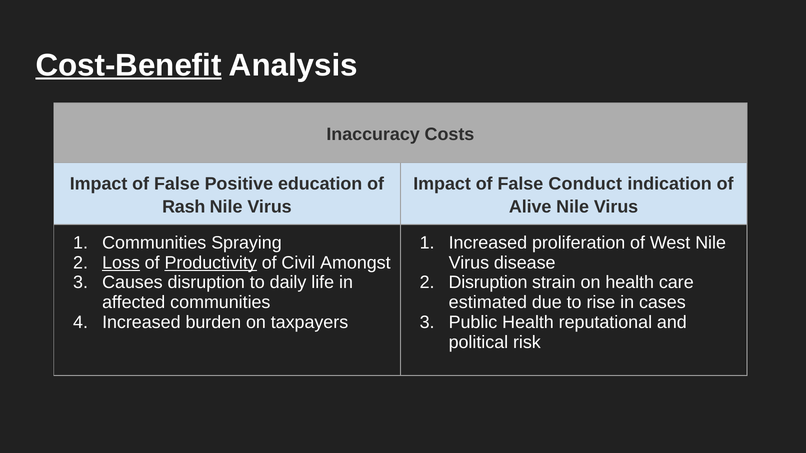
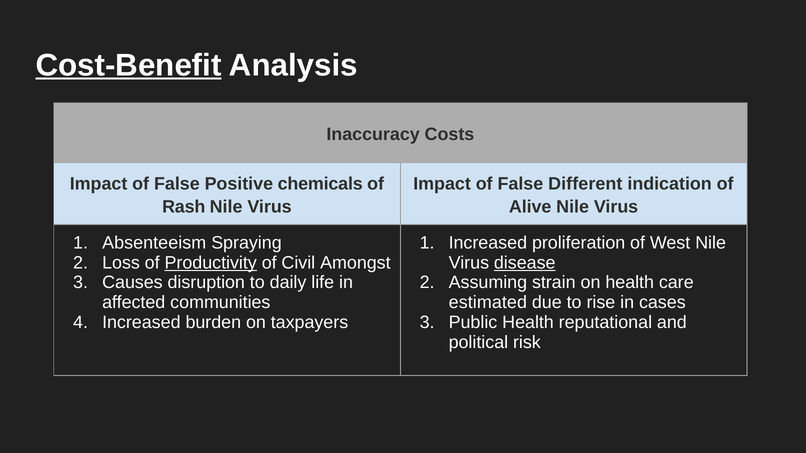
education: education -> chemicals
Conduct: Conduct -> Different
Communities at (154, 243): Communities -> Absenteeism
Loss underline: present -> none
disease underline: none -> present
Disruption at (488, 283): Disruption -> Assuming
